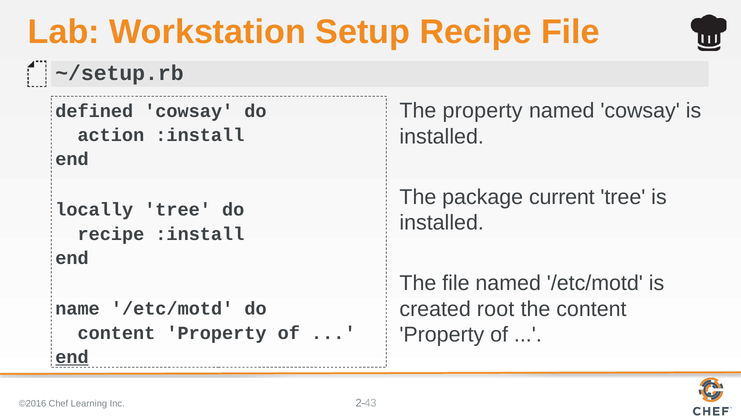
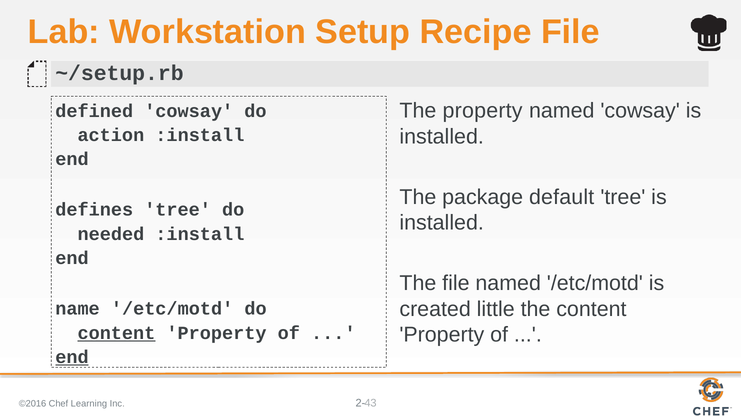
current: current -> default
locally: locally -> defines
recipe at (111, 234): recipe -> needed
root: root -> little
content at (116, 333) underline: none -> present
